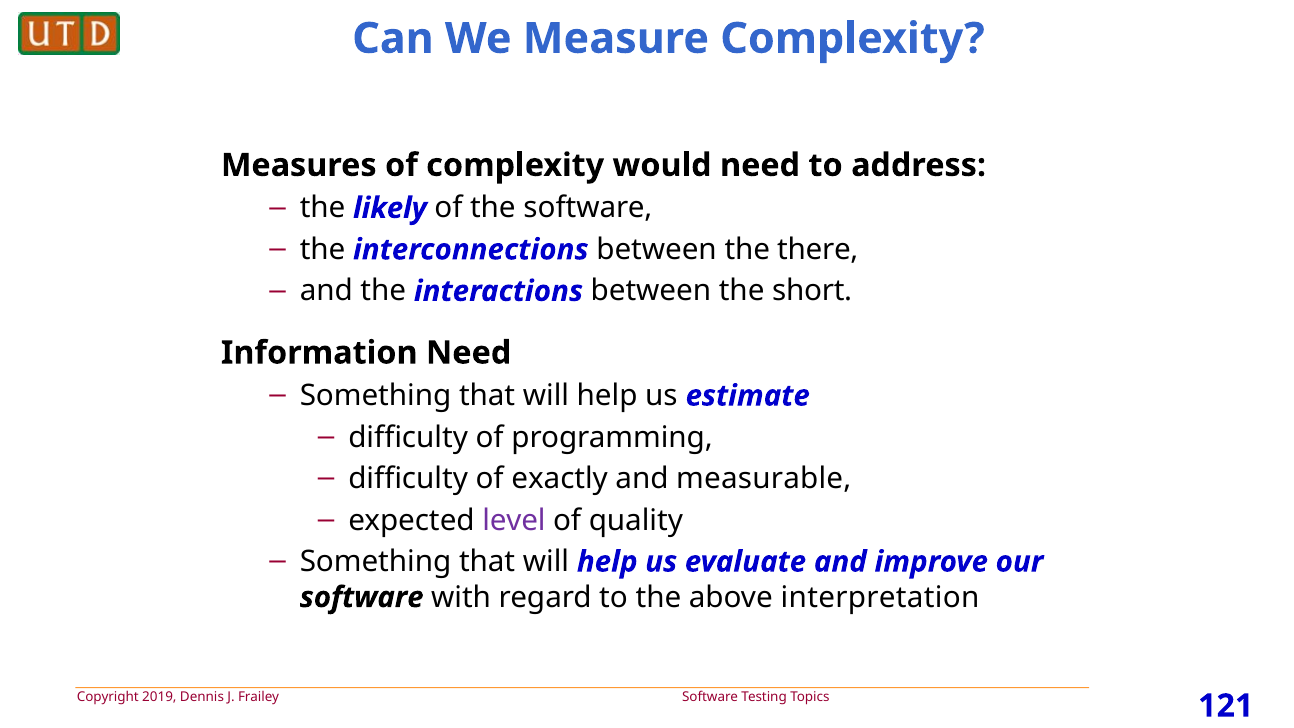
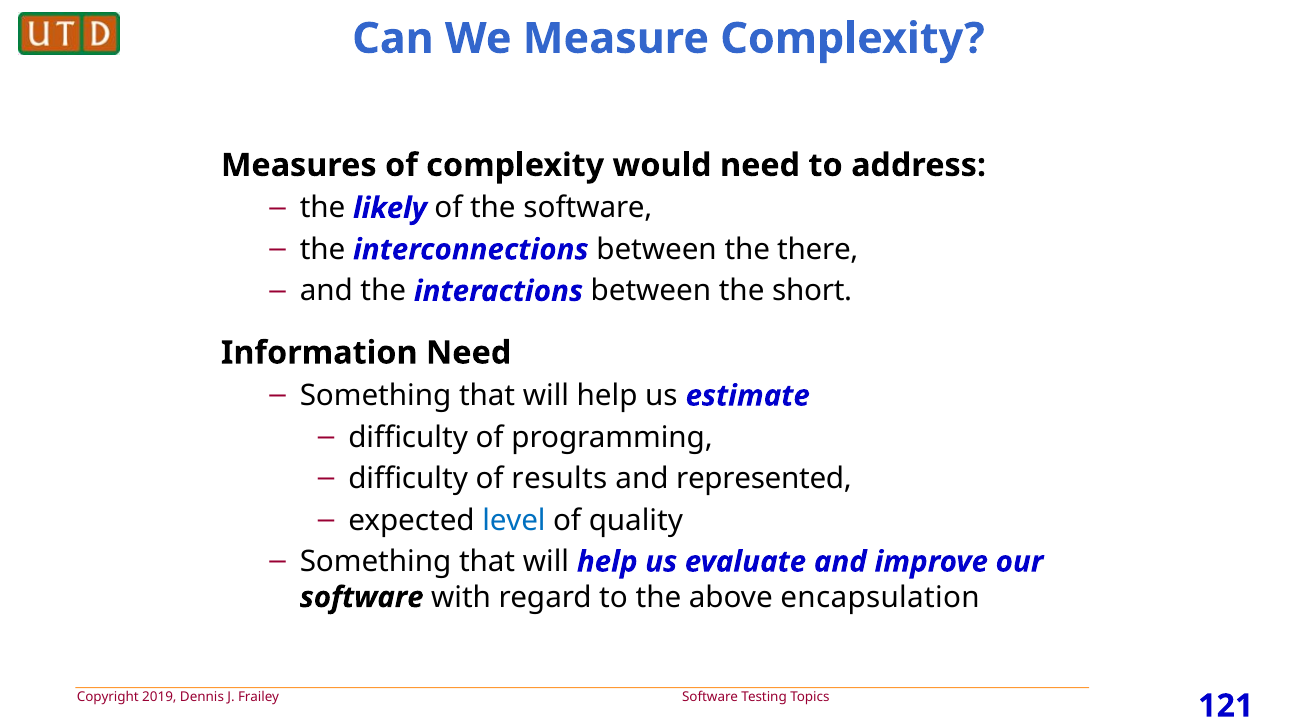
exactly: exactly -> results
measurable: measurable -> represented
level colour: purple -> blue
interpretation: interpretation -> encapsulation
